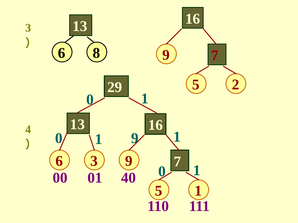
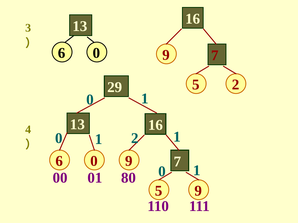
8 at (96, 53): 8 -> 0
0 9: 9 -> 2
3 at (94, 161): 3 -> 0
40: 40 -> 80
5 1: 1 -> 9
